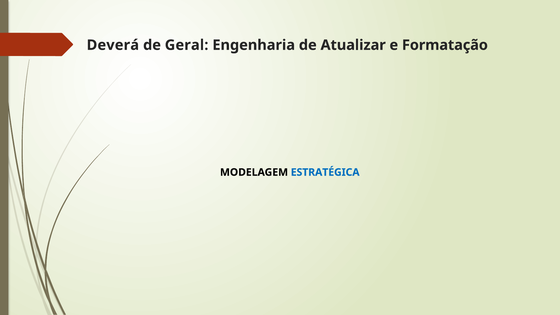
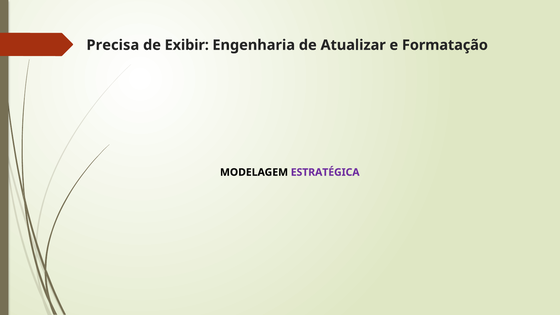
Deverá: Deverá -> Precisa
Geral: Geral -> Exibir
ESTRATÉGICA colour: blue -> purple
